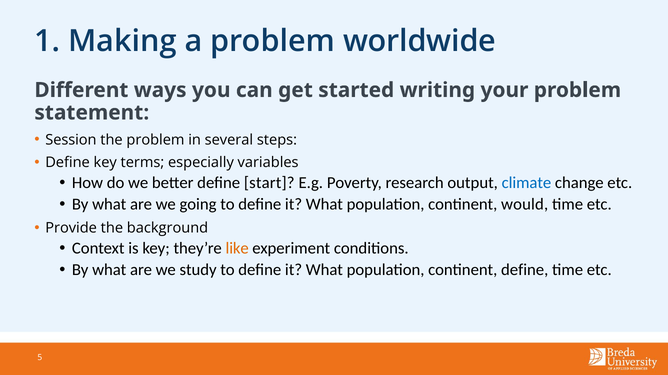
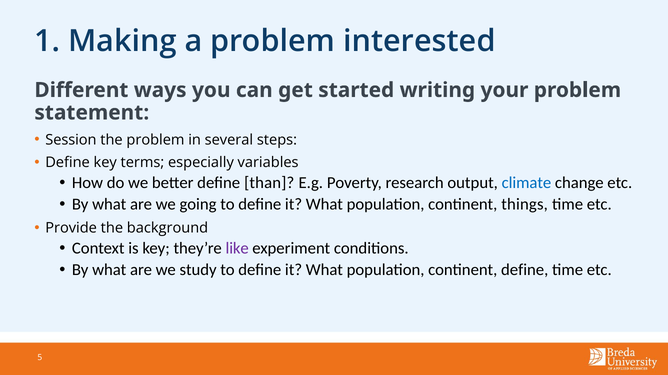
worldwide: worldwide -> interested
start: start -> than
would: would -> things
like colour: orange -> purple
